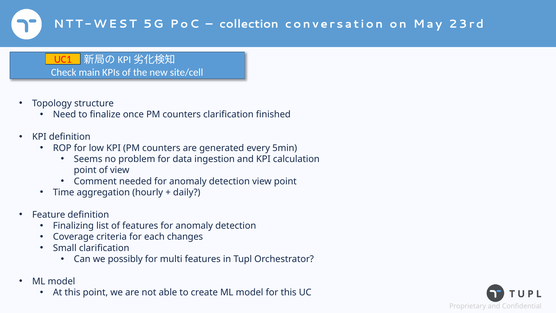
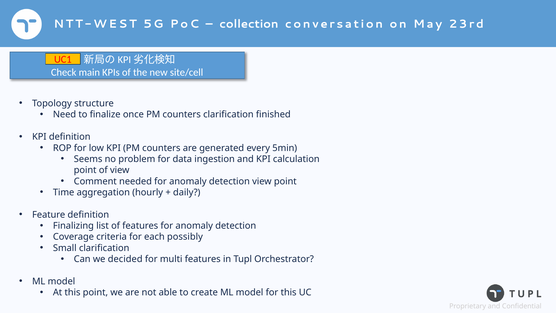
changes: changes -> possibly
possibly: possibly -> decided
